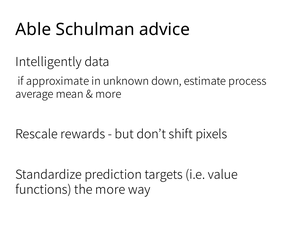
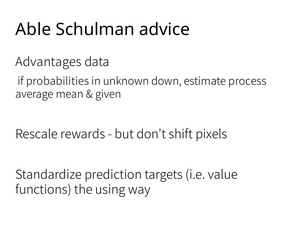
Intelligently: Intelligently -> Advantages
approximate: approximate -> probabilities
more at (108, 94): more -> given
the more: more -> using
